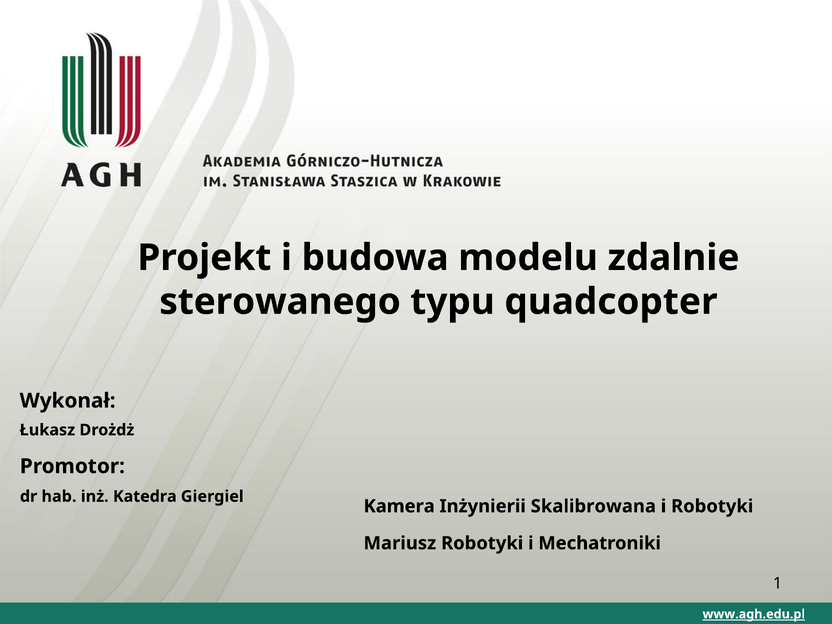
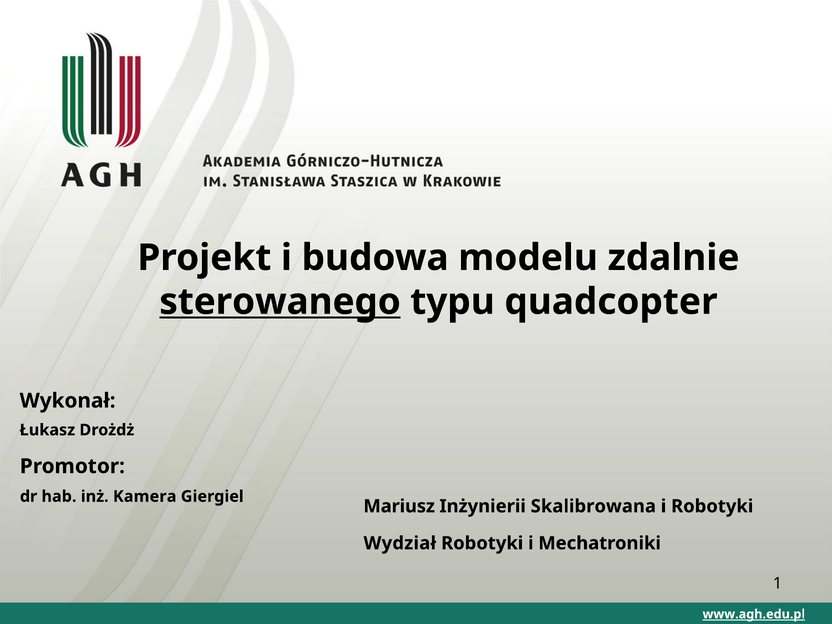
sterowanego underline: none -> present
Katedra: Katedra -> Kamera
Kamera: Kamera -> Mariusz
Mariusz: Mariusz -> Wydział
